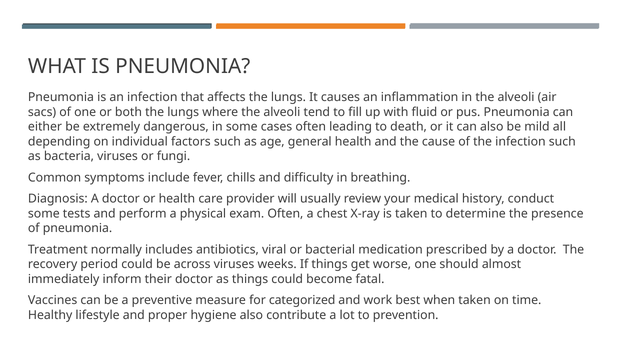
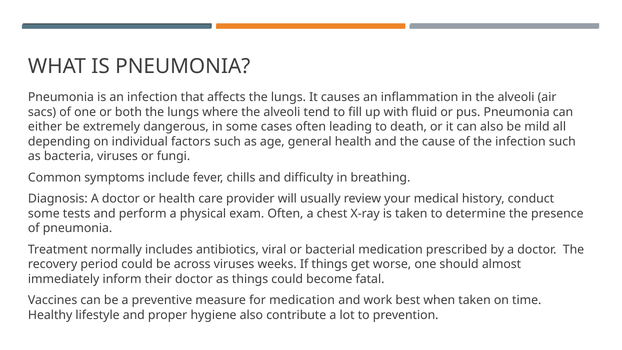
for categorized: categorized -> medication
